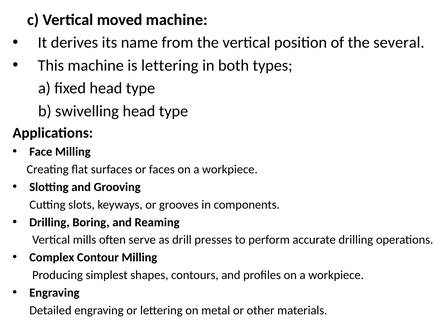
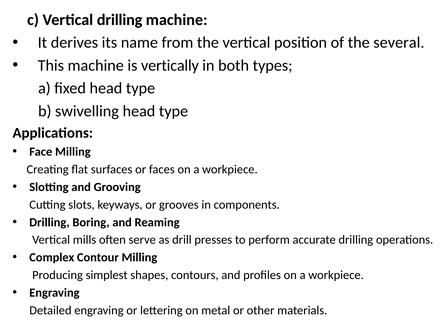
Vertical moved: moved -> drilling
is lettering: lettering -> vertically
